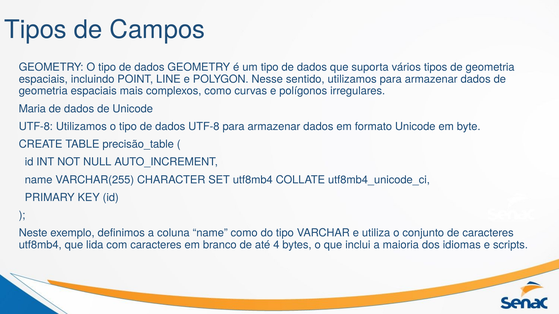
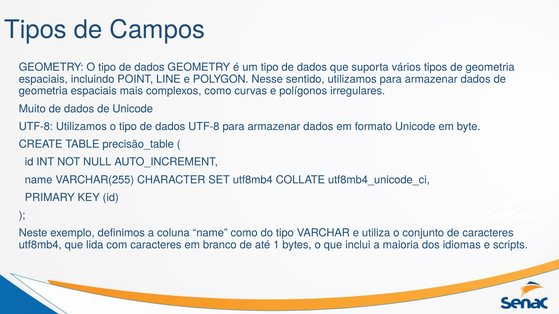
Maria: Maria -> Muito
4: 4 -> 1
